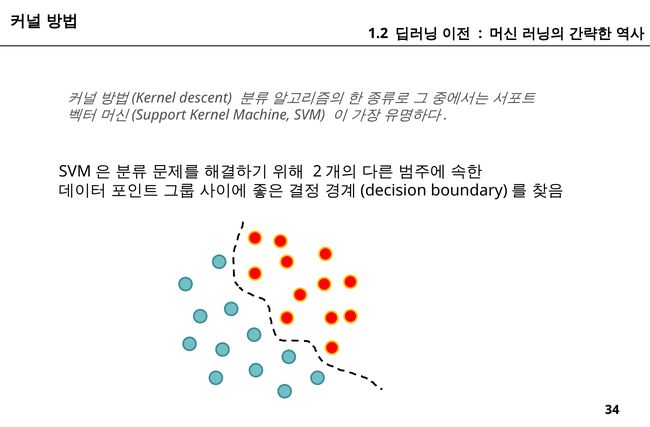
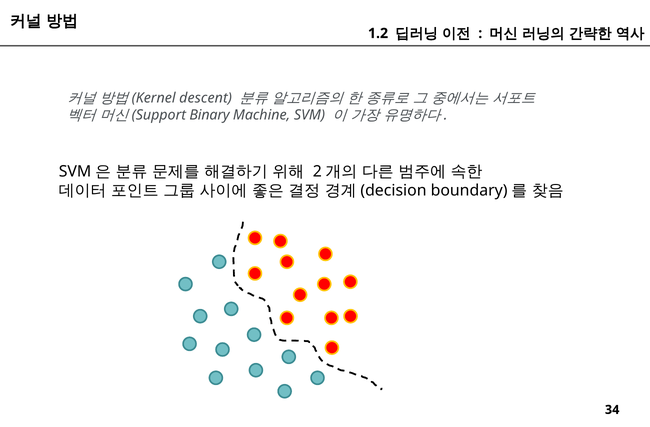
Kernel: Kernel -> Binary
